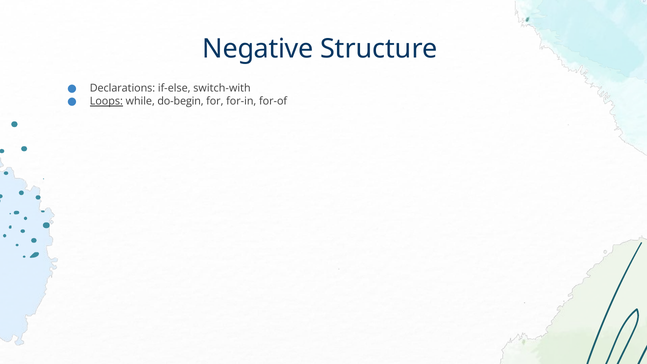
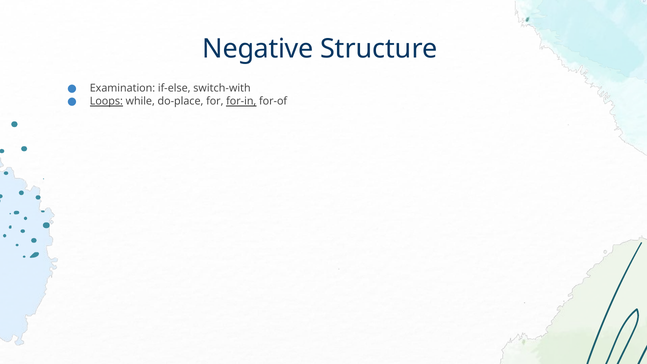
Declarations: Declarations -> Examination
do-begin: do-begin -> do-place
for-in underline: none -> present
